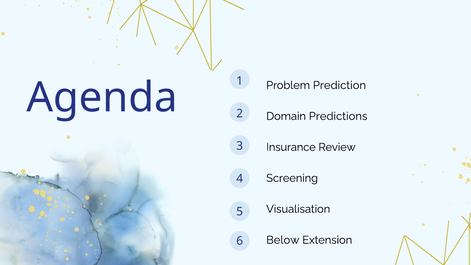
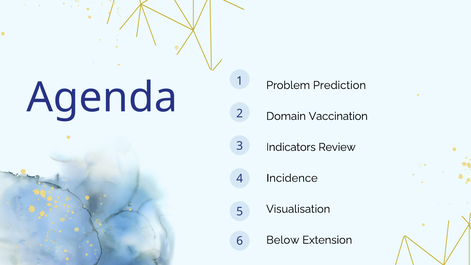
Predictions: Predictions -> Vaccination
Insurance: Insurance -> Indicators
Screening: Screening -> Incidence
